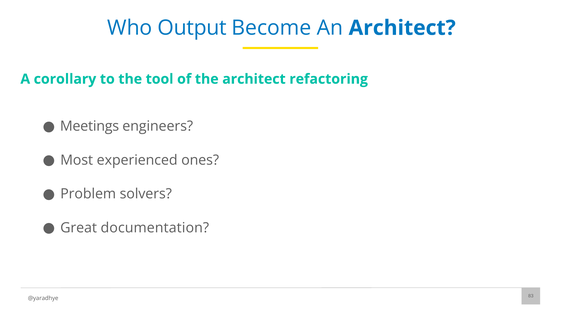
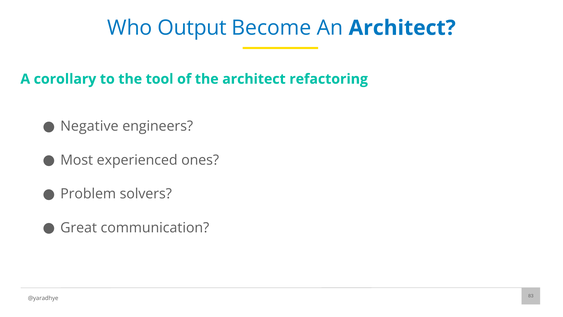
Meetings: Meetings -> Negative
documentation: documentation -> communication
